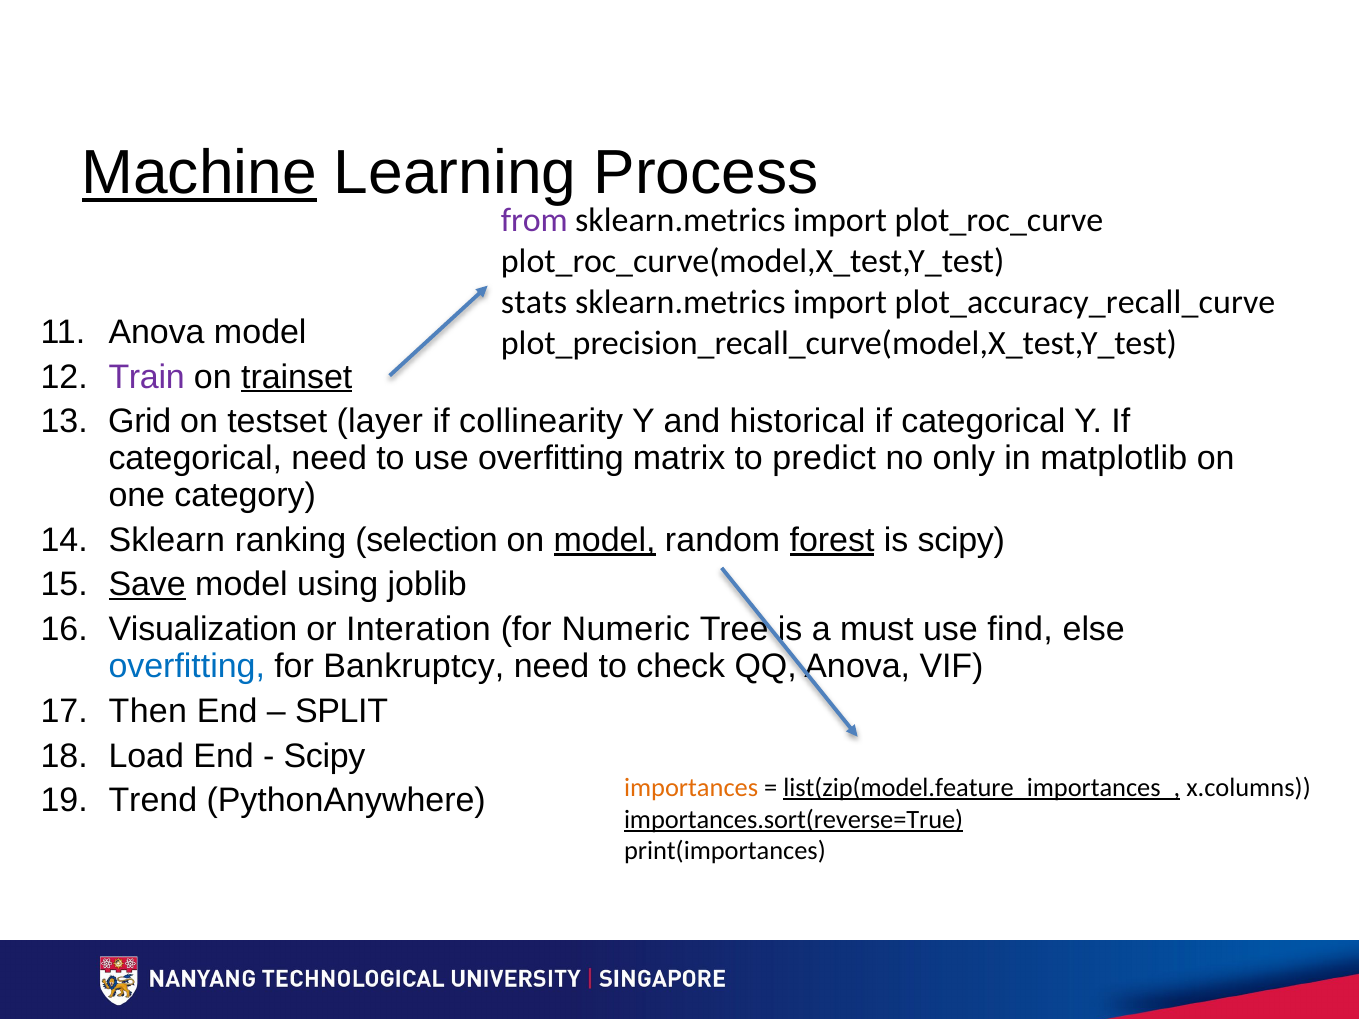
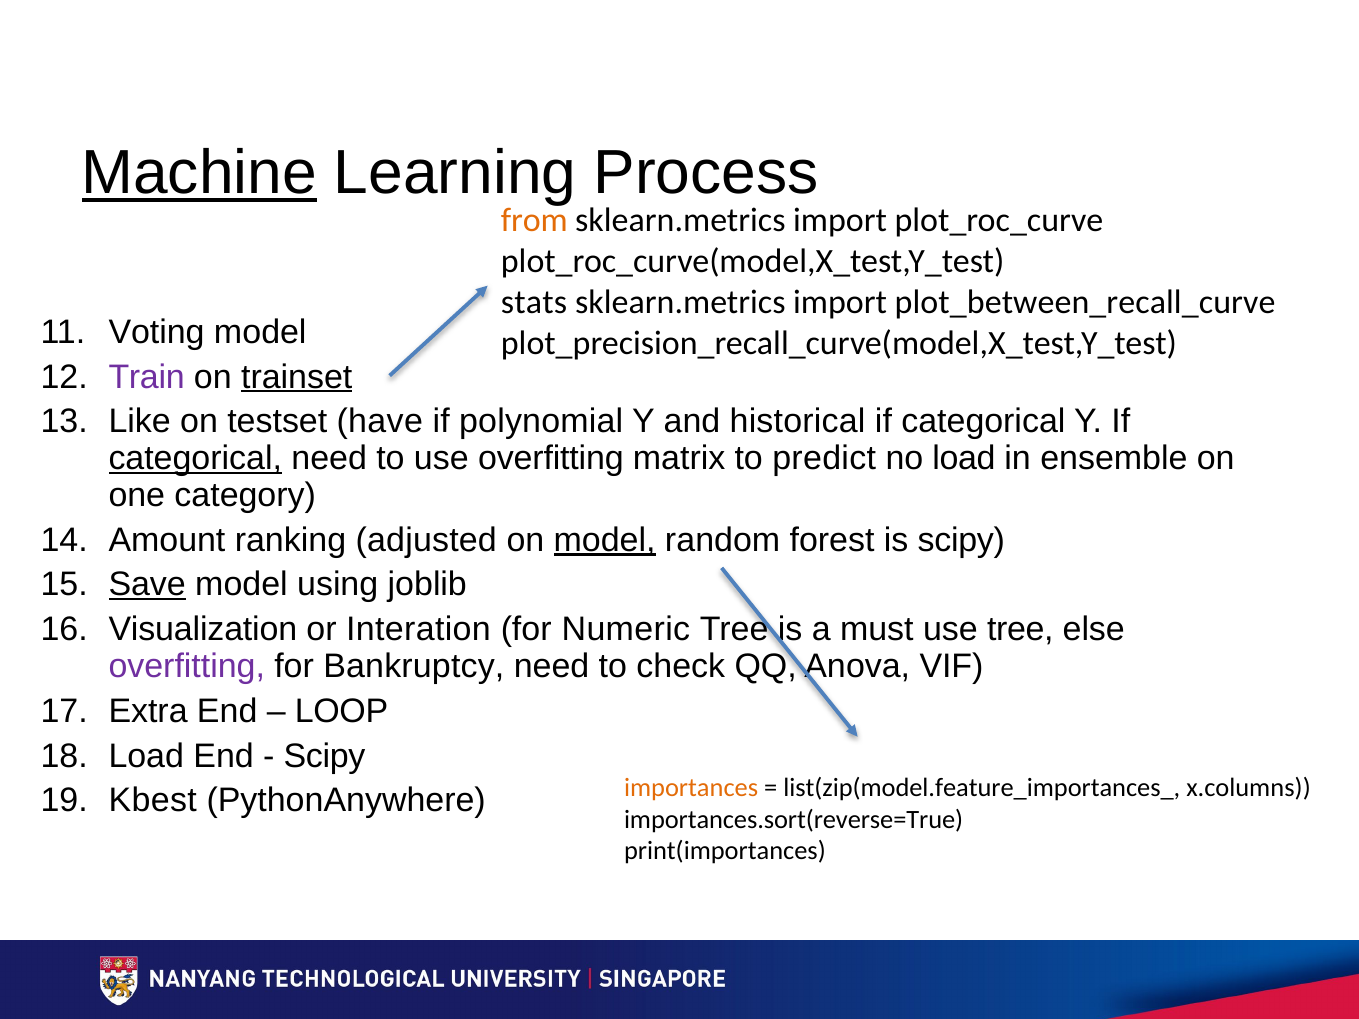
from colour: purple -> orange
plot_accuracy_recall_curve: plot_accuracy_recall_curve -> plot_between_recall_curve
Anova at (157, 332): Anova -> Voting
Grid: Grid -> Like
layer: layer -> have
collinearity: collinearity -> polynomial
categorical at (195, 459) underline: none -> present
no only: only -> load
matplotlib: matplotlib -> ensemble
Sklearn: Sklearn -> Amount
selection: selection -> adjusted
forest underline: present -> none
use find: find -> tree
overfitting at (187, 666) colour: blue -> purple
Then: Then -> Extra
SPLIT: SPLIT -> LOOP
Trend: Trend -> Kbest
list(zip(model.feature_importances_ underline: present -> none
importances.sort(reverse=True underline: present -> none
